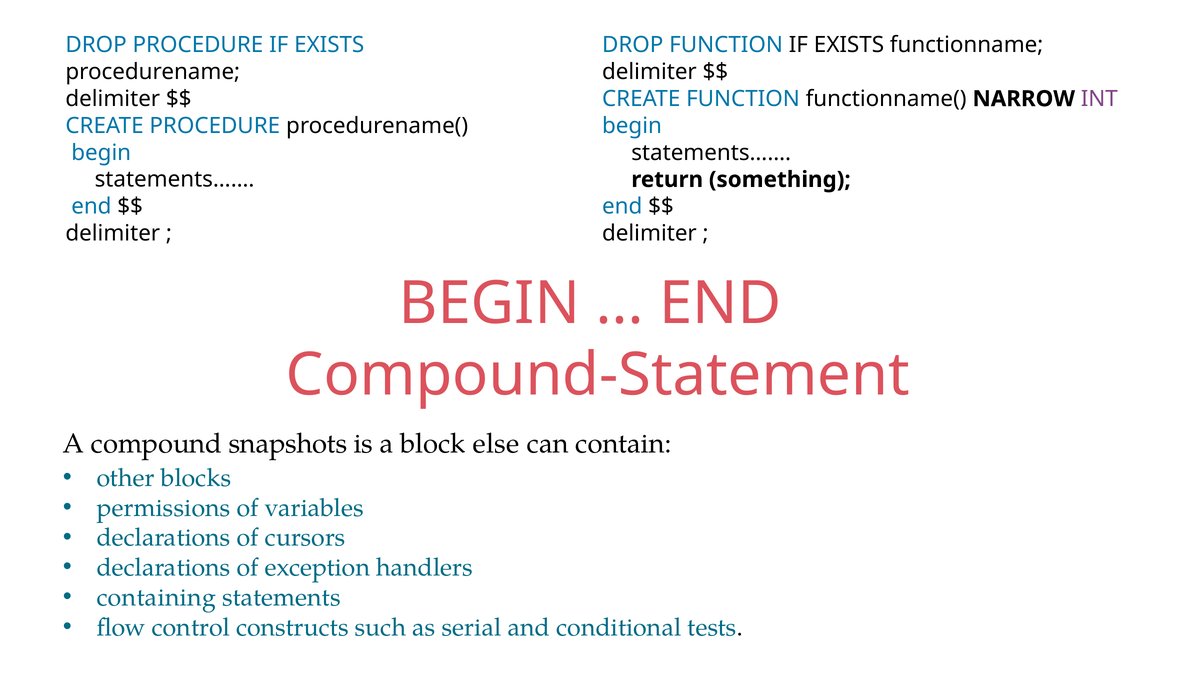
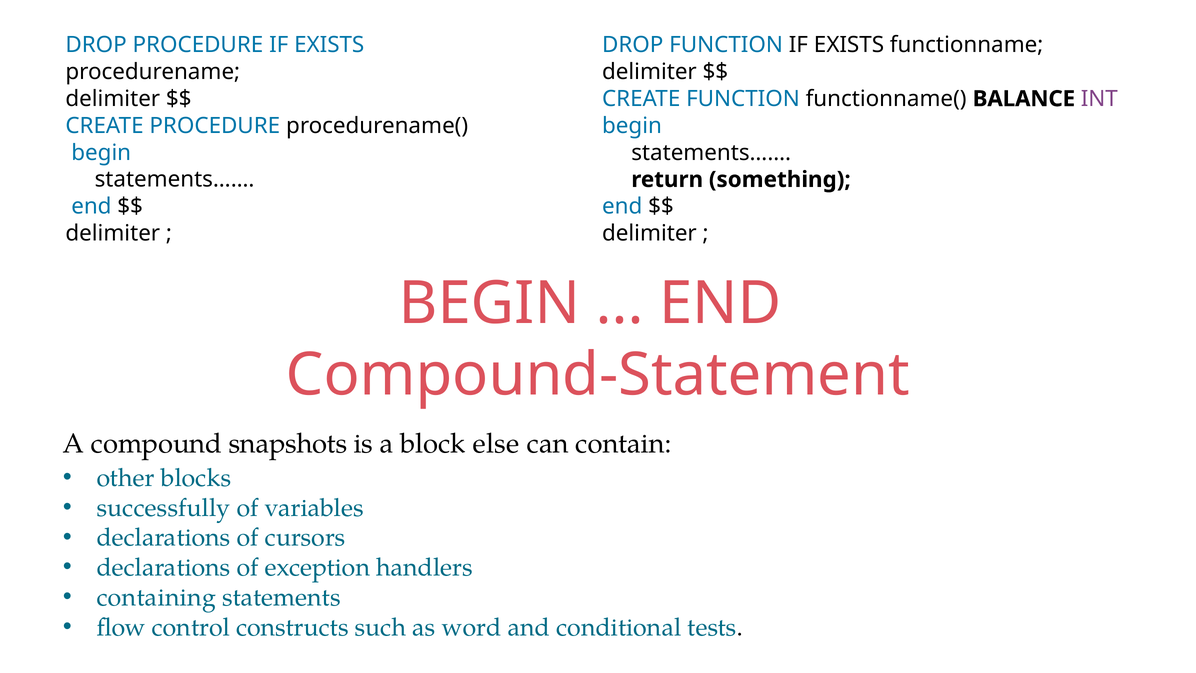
NARROW: NARROW -> BALANCE
permissions: permissions -> successfully
serial: serial -> word
